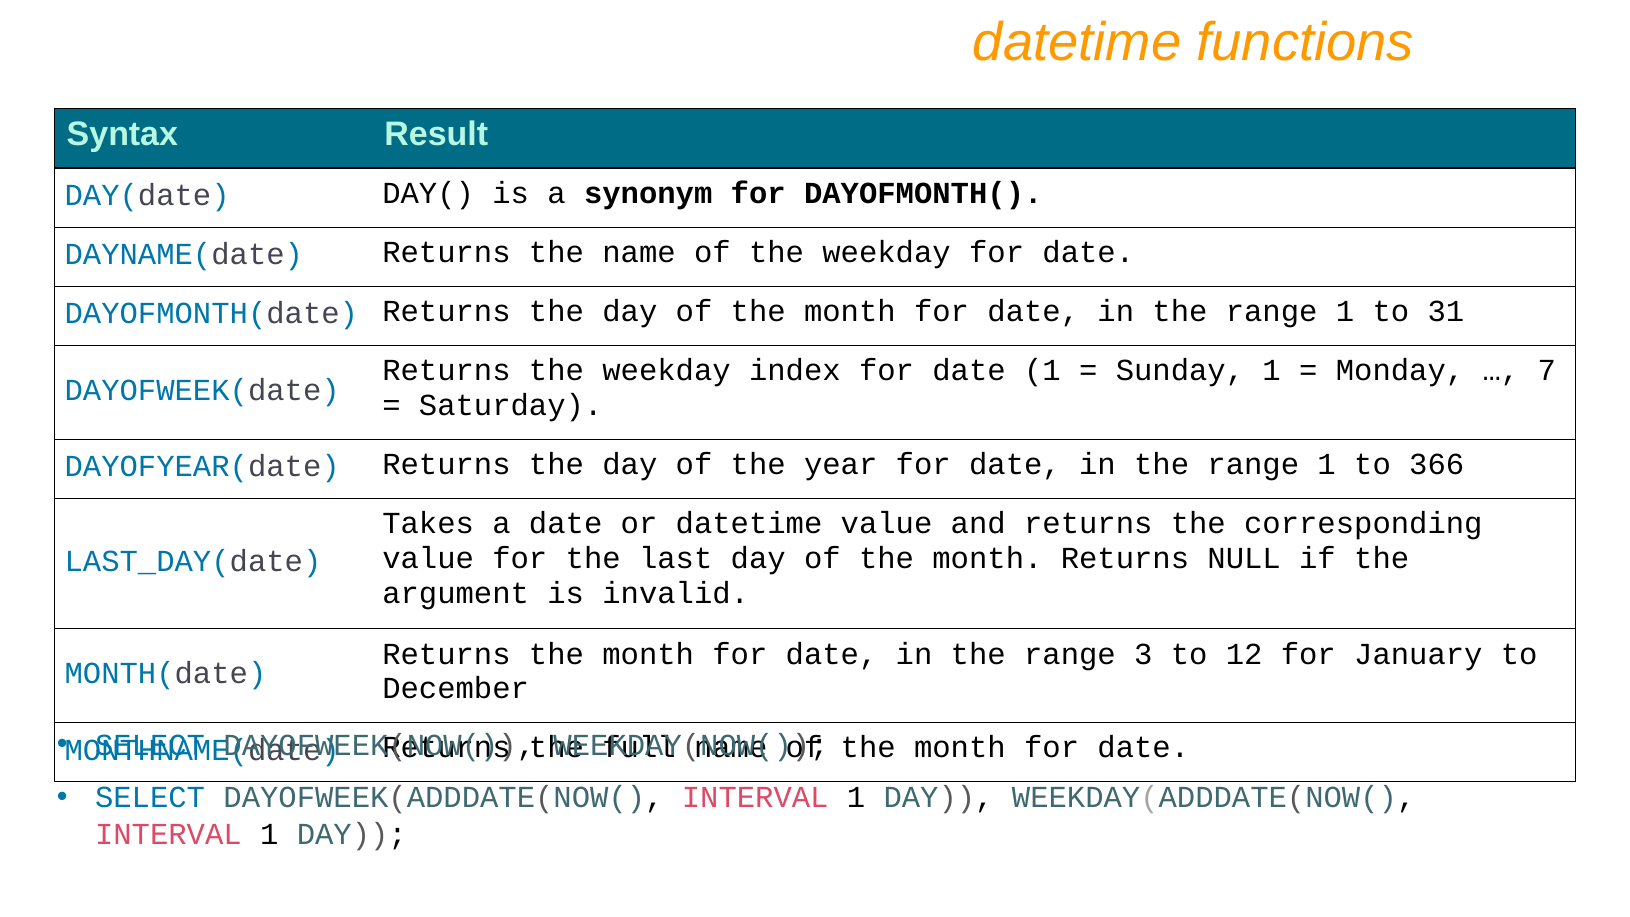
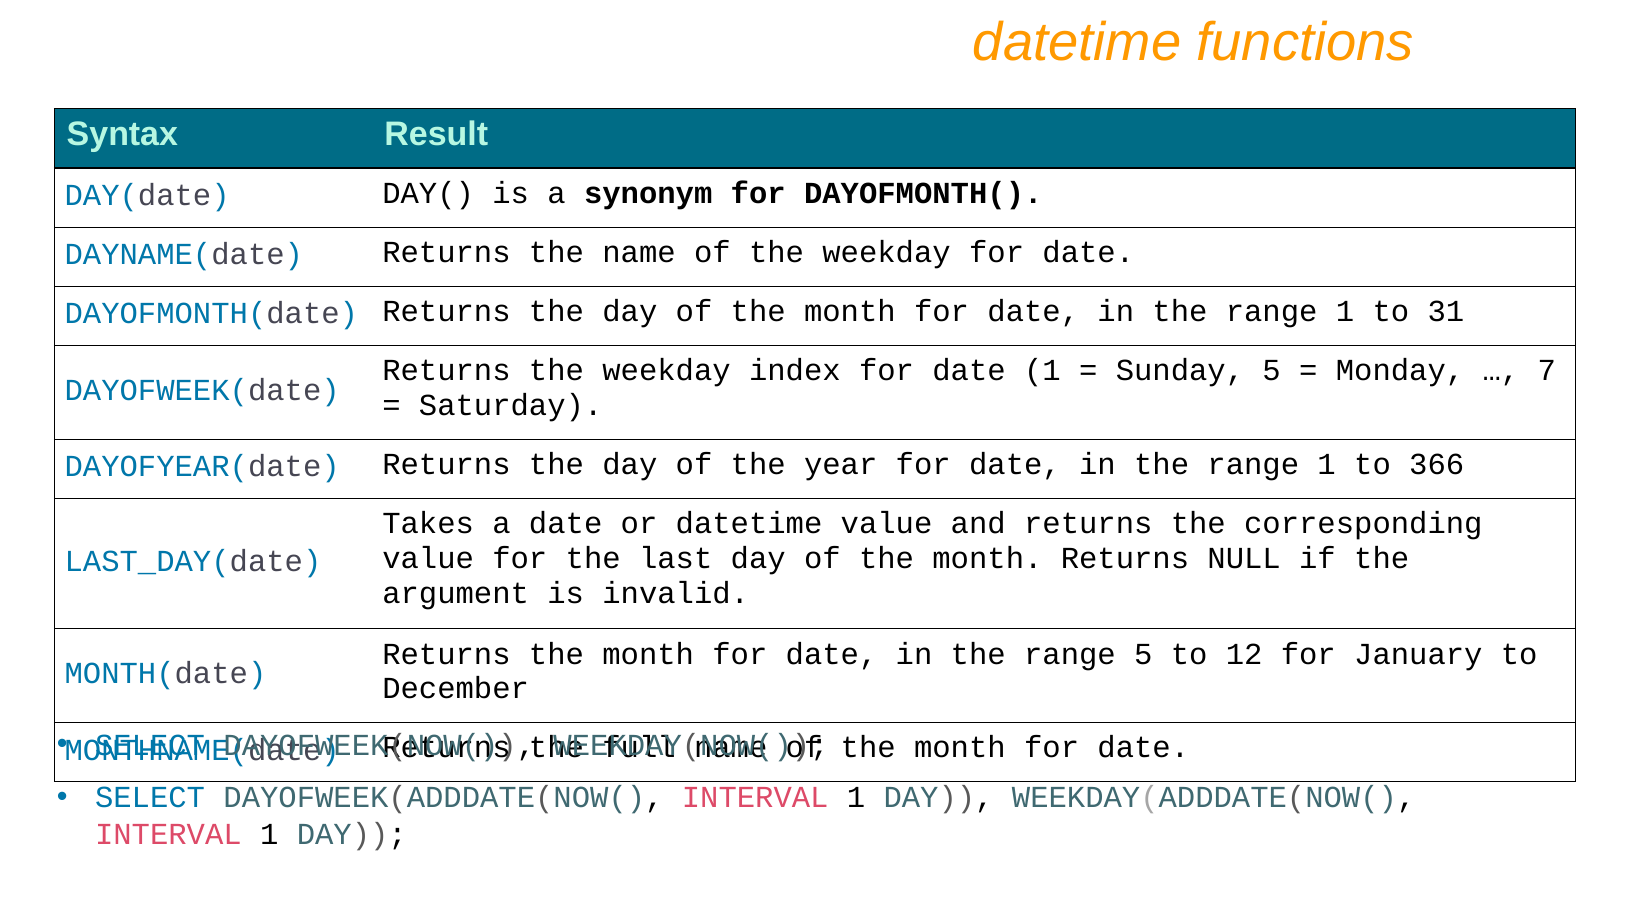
Sunday 1: 1 -> 5
range 3: 3 -> 5
